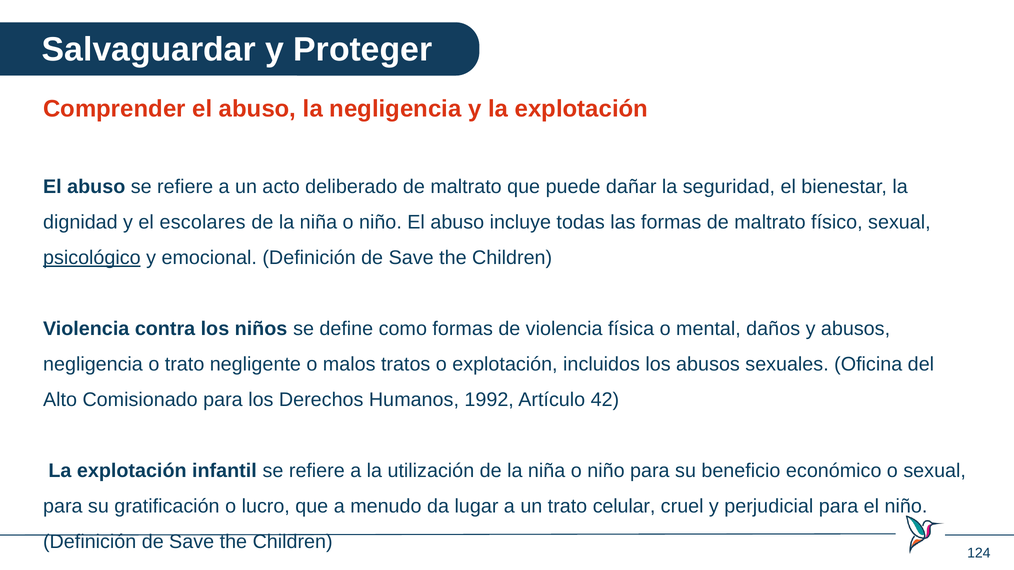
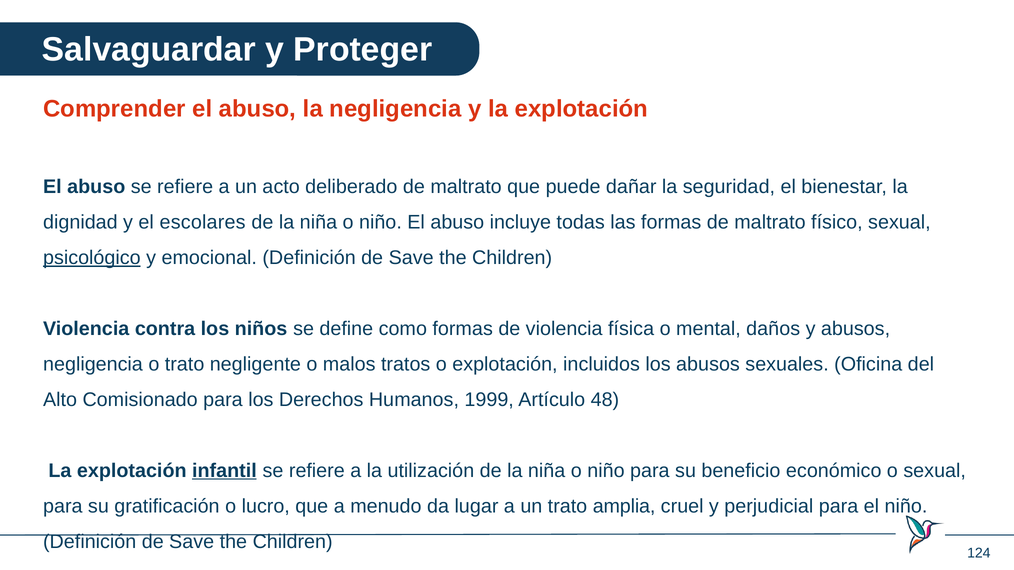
1992: 1992 -> 1999
42: 42 -> 48
infantil underline: none -> present
celular: celular -> amplia
